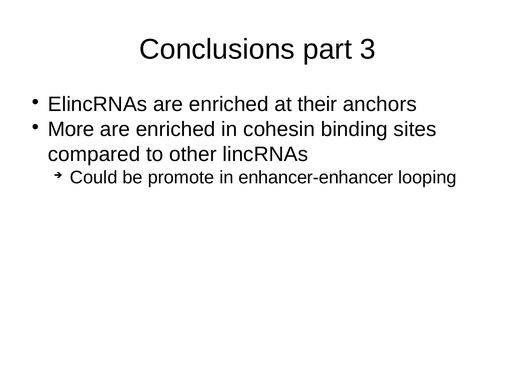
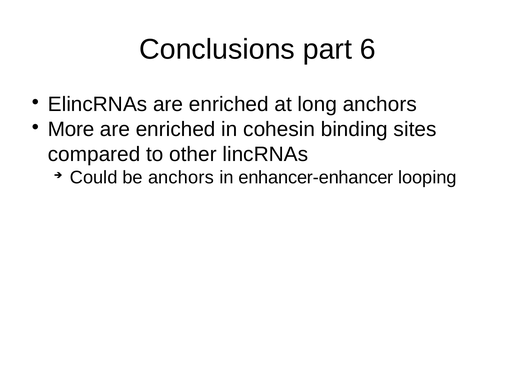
3: 3 -> 6
their: their -> long
be promote: promote -> anchors
